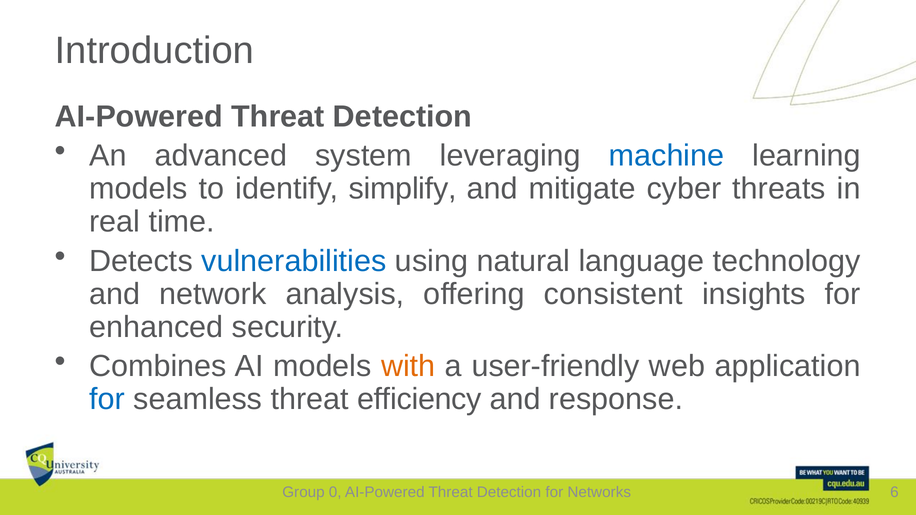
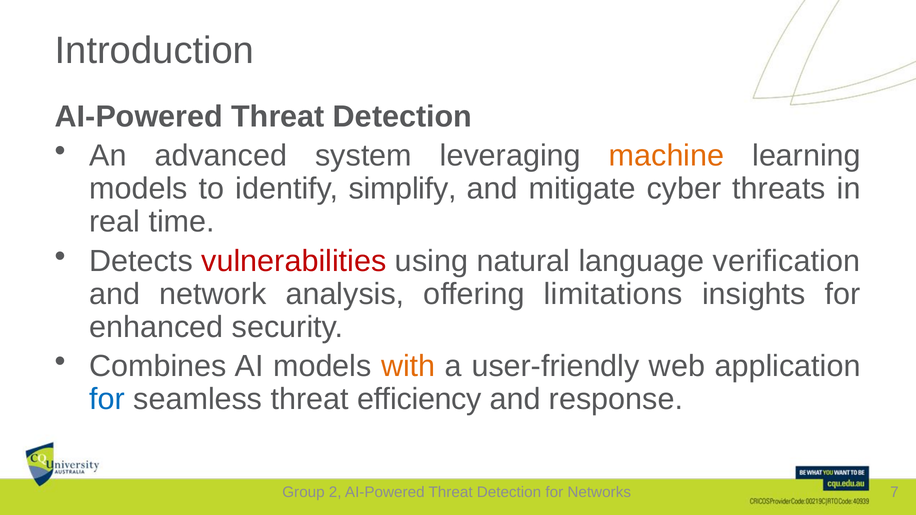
machine colour: blue -> orange
vulnerabilities colour: blue -> red
technology: technology -> verification
consistent: consistent -> limitations
0: 0 -> 2
6: 6 -> 7
